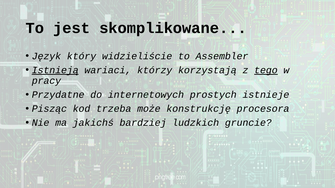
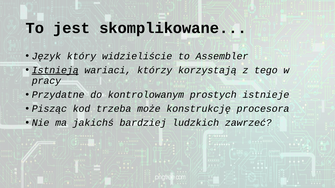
tego underline: present -> none
internetowych: internetowych -> kontrolowanym
gruncie: gruncie -> zawrzeć
